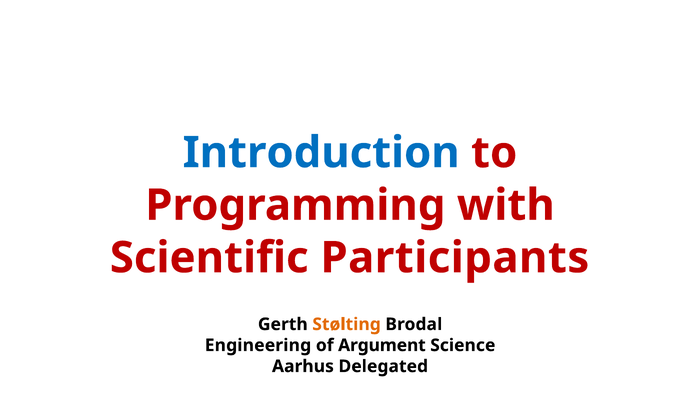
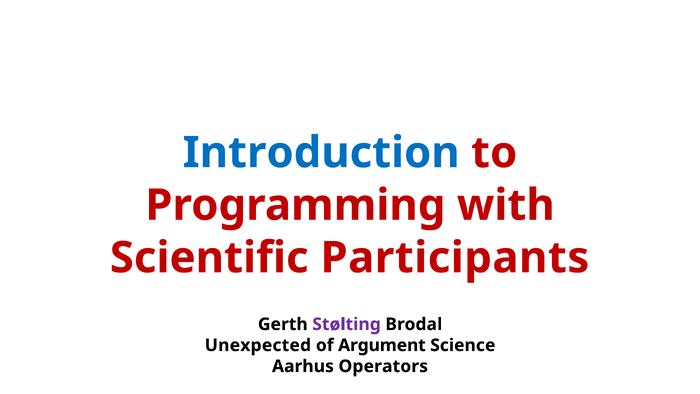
Stølting colour: orange -> purple
Engineering: Engineering -> Unexpected
Delegated: Delegated -> Operators
